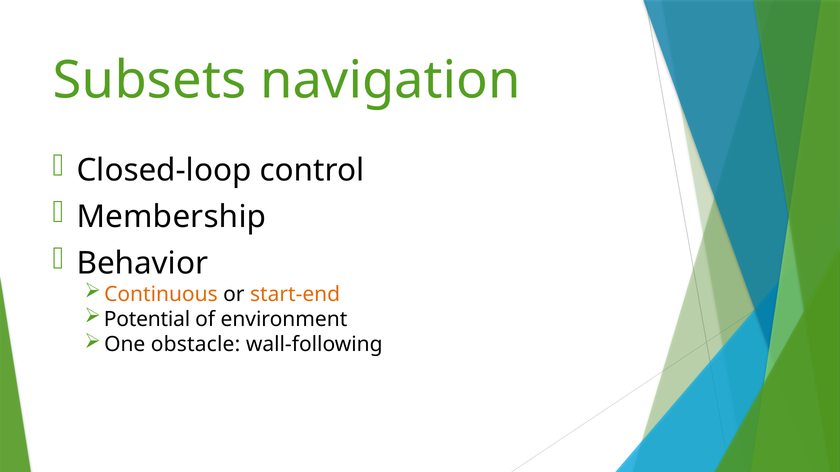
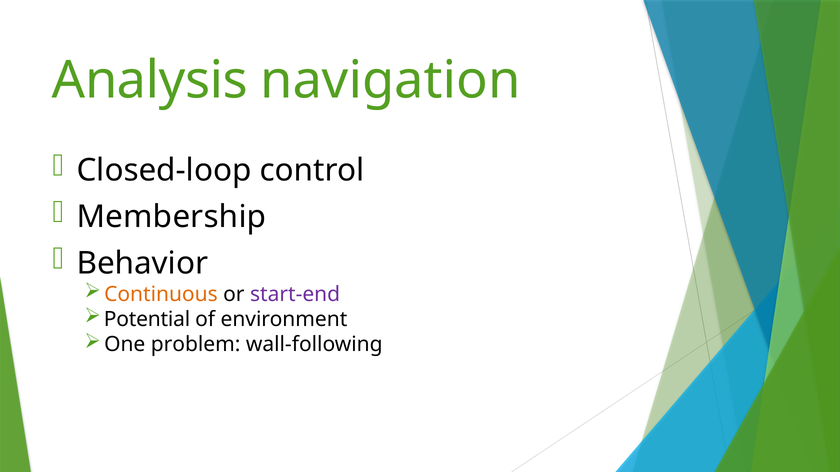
Subsets: Subsets -> Analysis
start-end colour: orange -> purple
obstacle: obstacle -> problem
